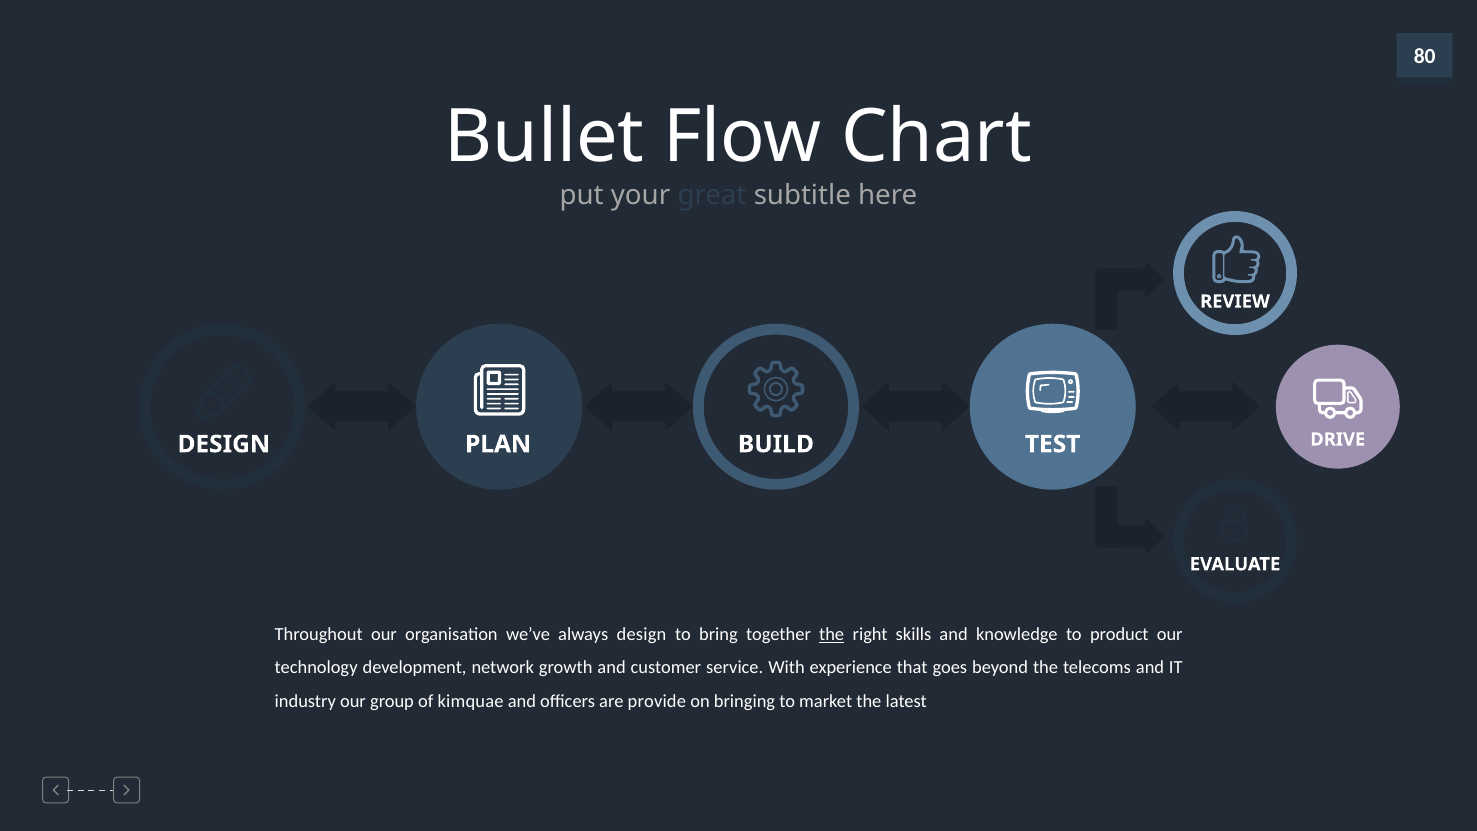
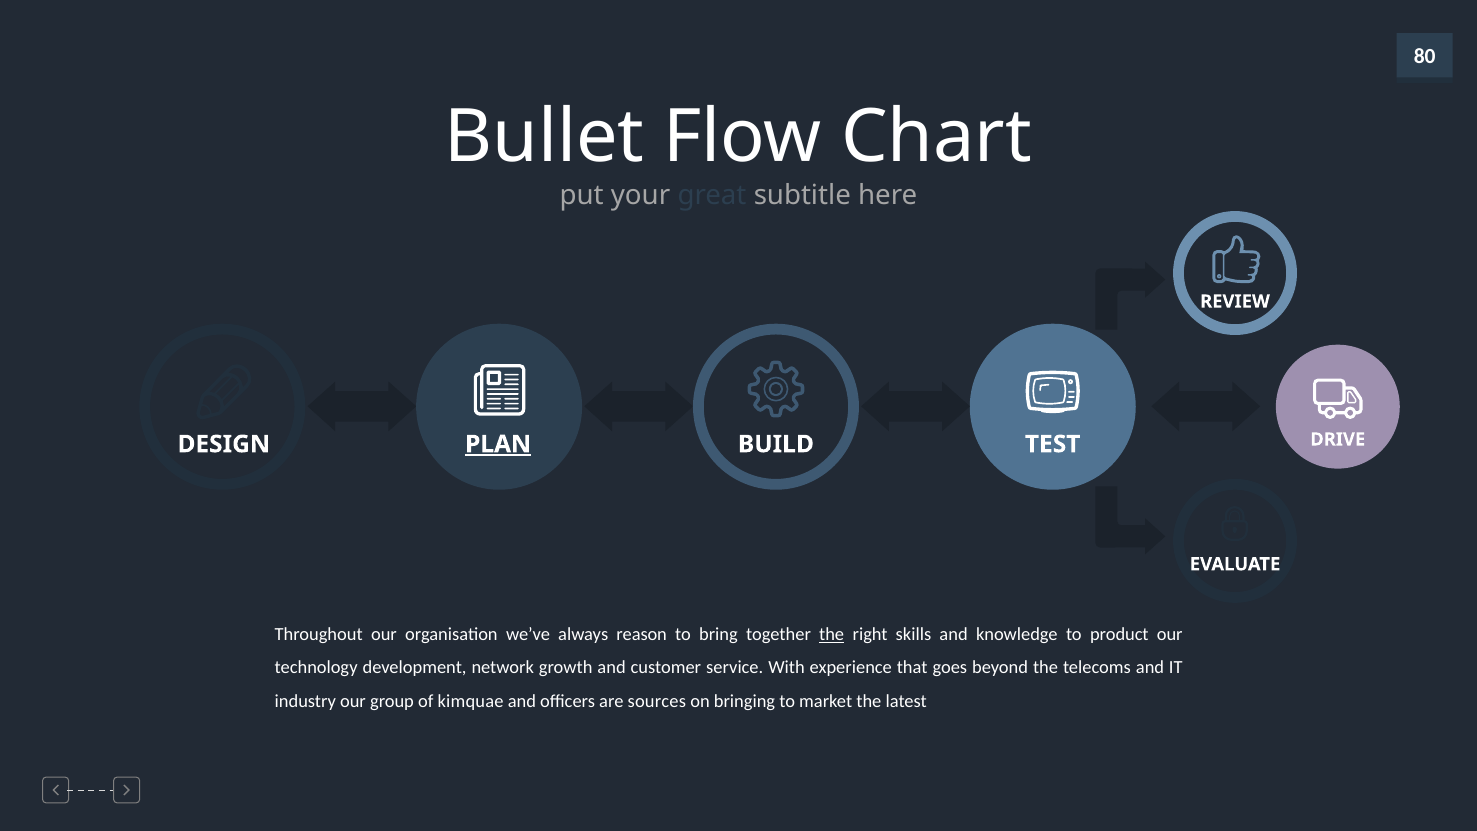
PLAN underline: none -> present
always design: design -> reason
provide: provide -> sources
